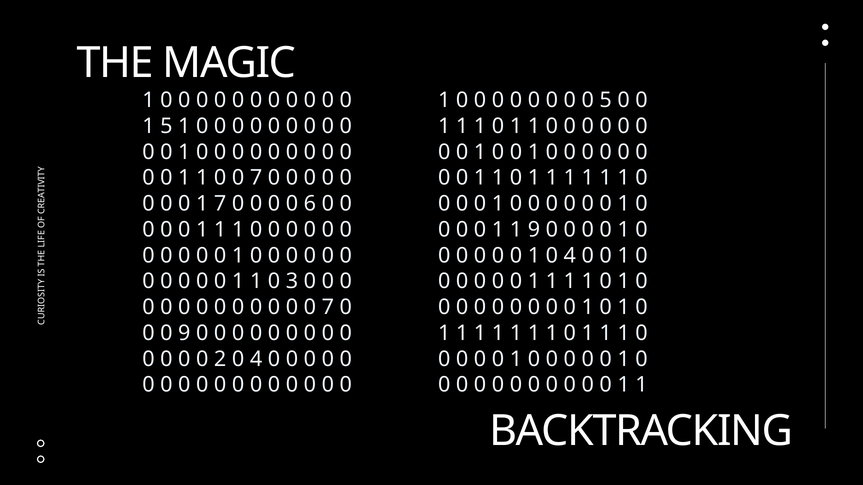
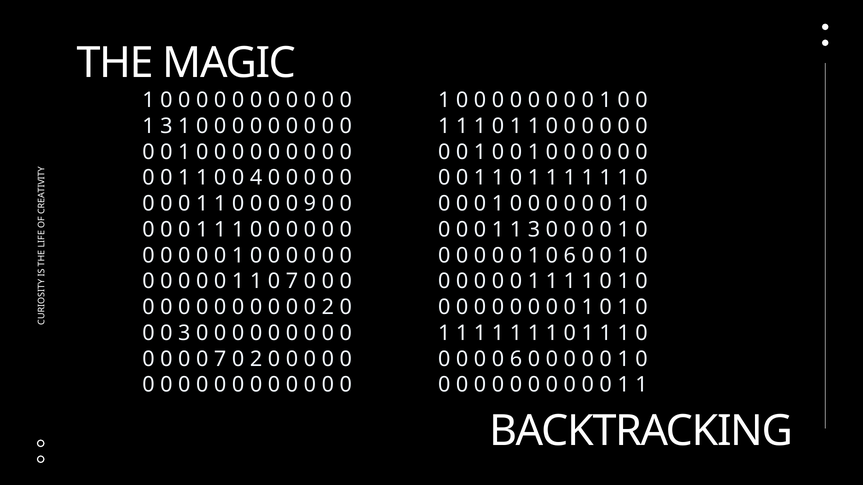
5 at (606, 100): 5 -> 1
5 at (166, 126): 5 -> 3
1 0 0 7: 7 -> 4
7 at (220, 204): 7 -> 1
6: 6 -> 9
1 1 9: 9 -> 3
1 0 4: 4 -> 6
1 0 3: 3 -> 7
0 0 0 7: 7 -> 2
0 9: 9 -> 3
0 0 2: 2 -> 7
4 at (256, 359): 4 -> 2
1 at (516, 359): 1 -> 6
